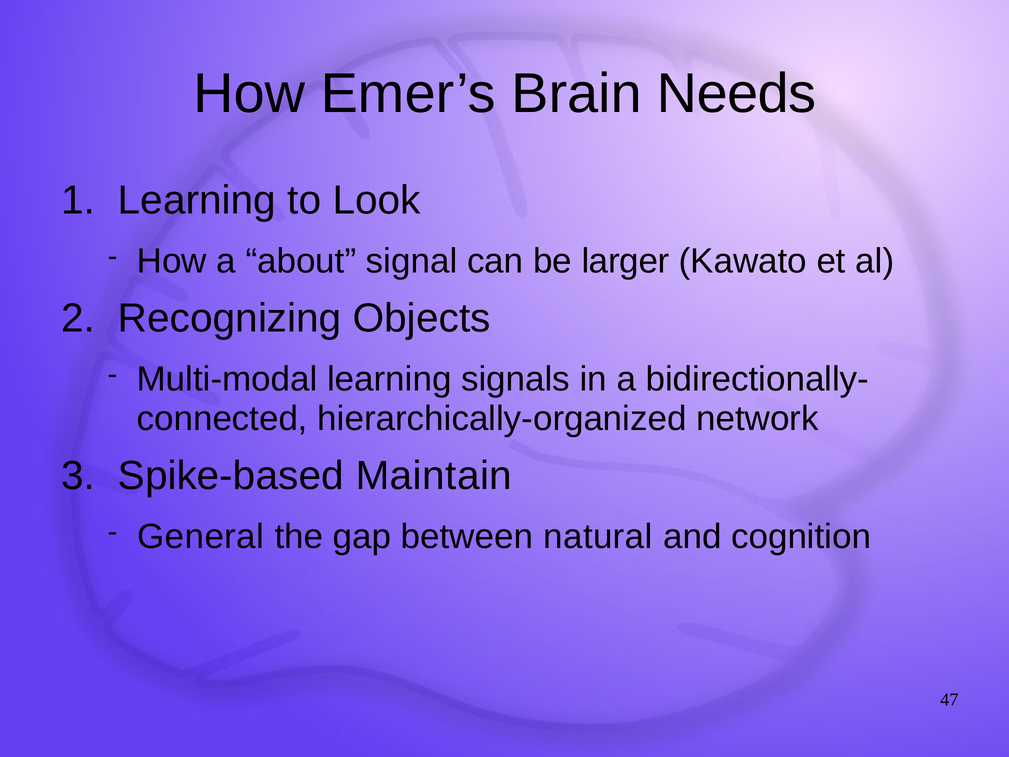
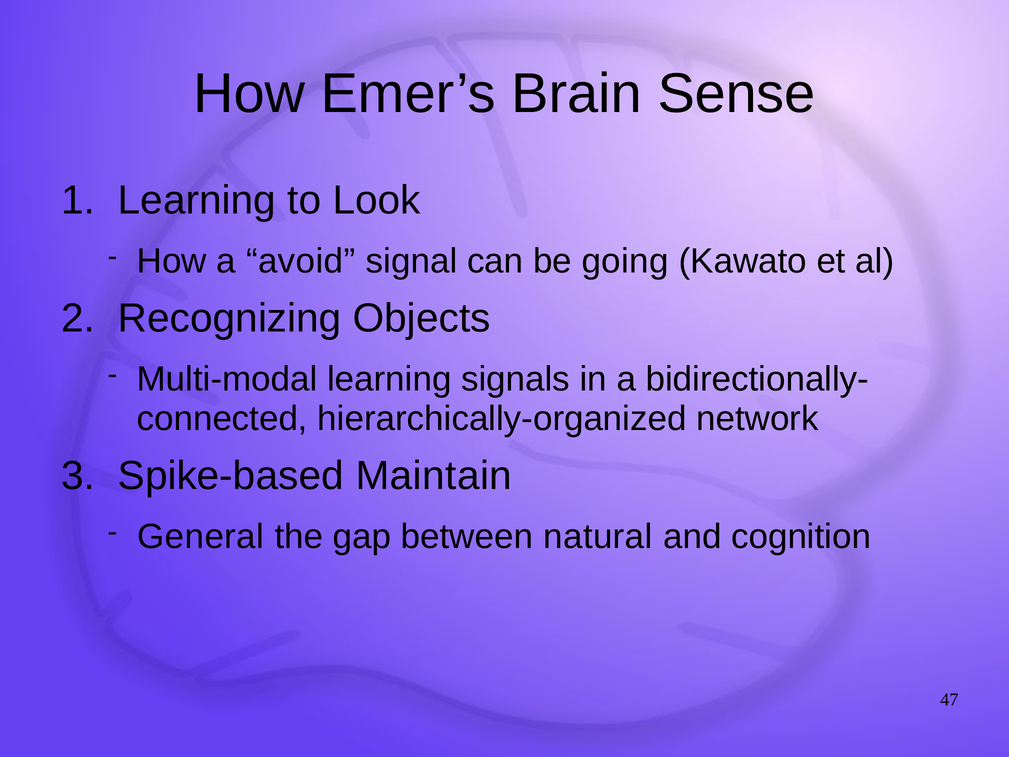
Needs: Needs -> Sense
about: about -> avoid
larger: larger -> going
